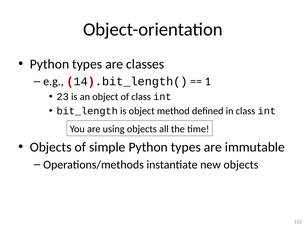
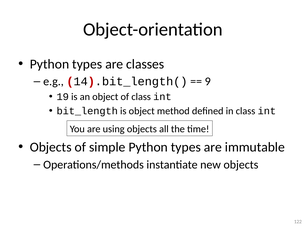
1: 1 -> 9
23: 23 -> 19
